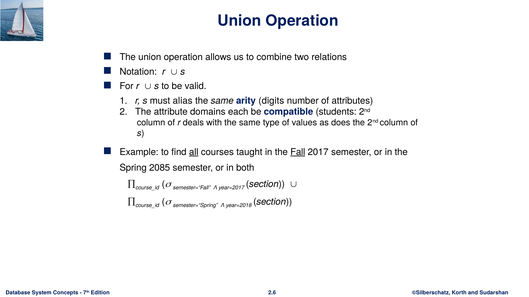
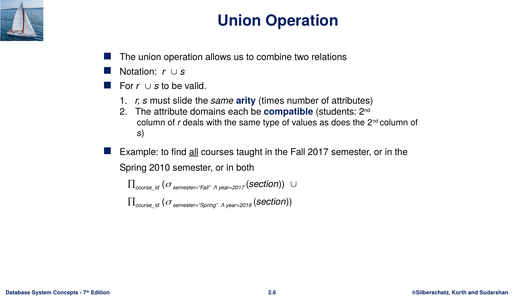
alias: alias -> slide
digits: digits -> times
Fall underline: present -> none
2085: 2085 -> 2010
